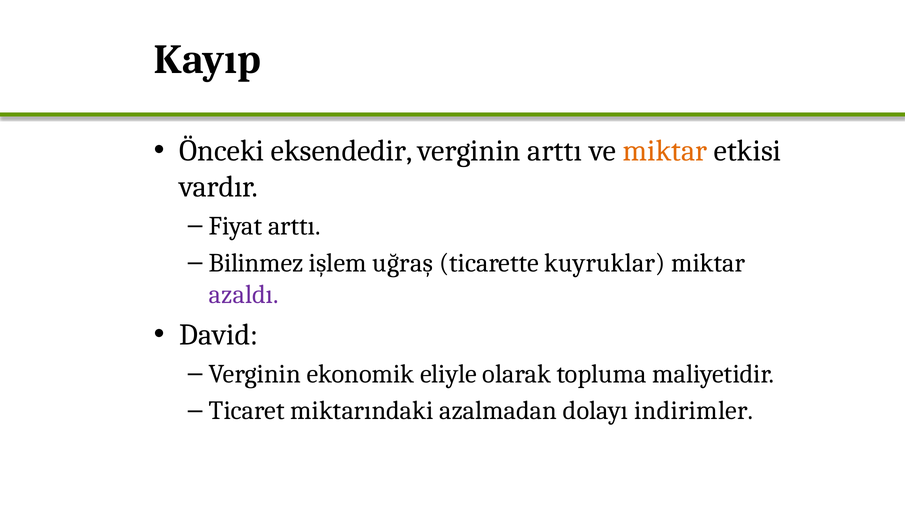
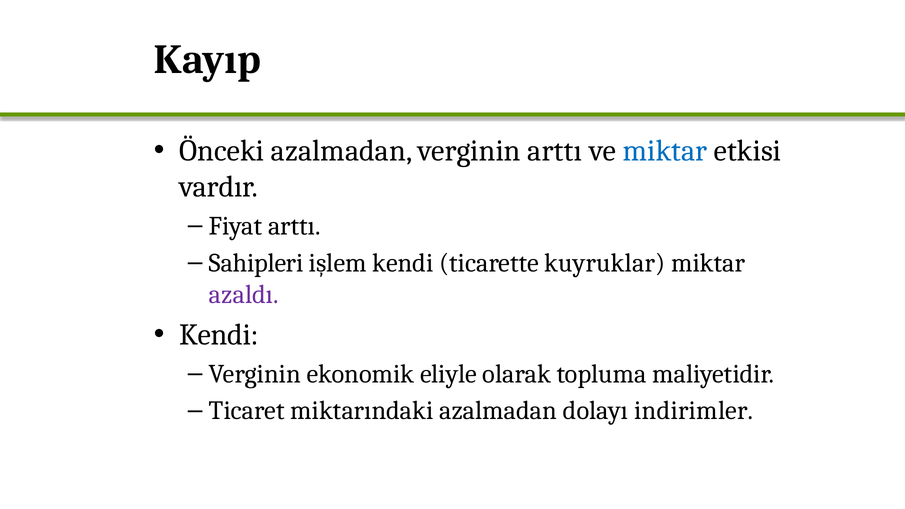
Önceki eksendedir: eksendedir -> azalmadan
miktar at (665, 151) colour: orange -> blue
Bilinmez: Bilinmez -> Sahipleri
işlem uğraş: uğraş -> kendi
David at (219, 335): David -> Kendi
